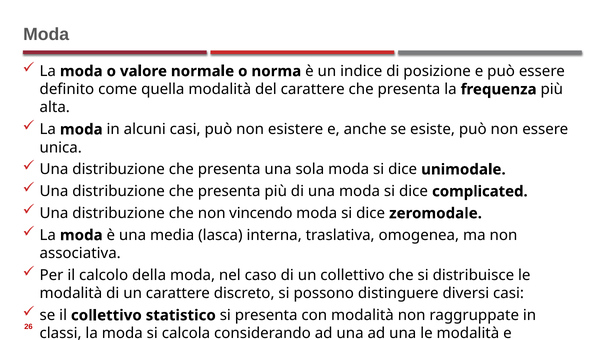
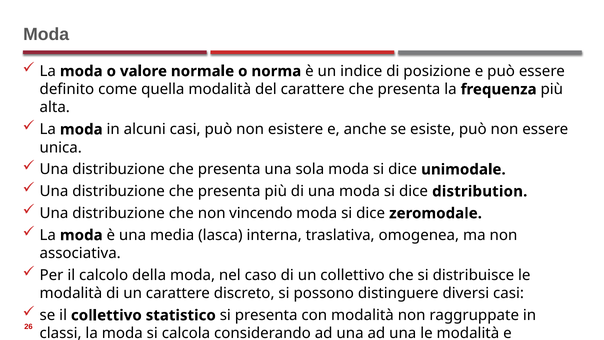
complicated: complicated -> distribution
